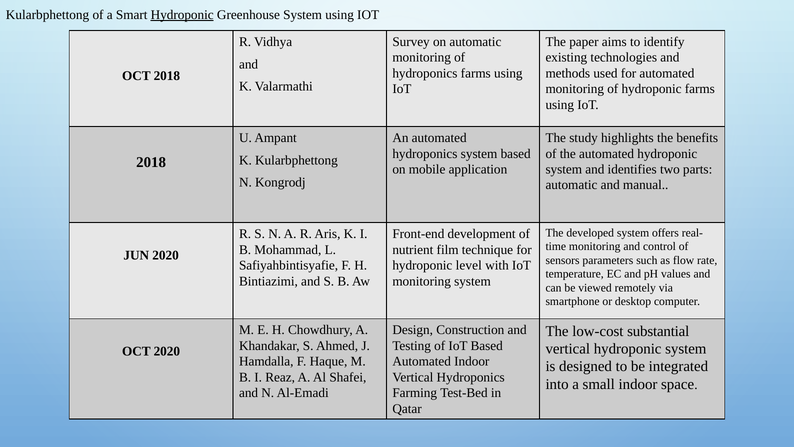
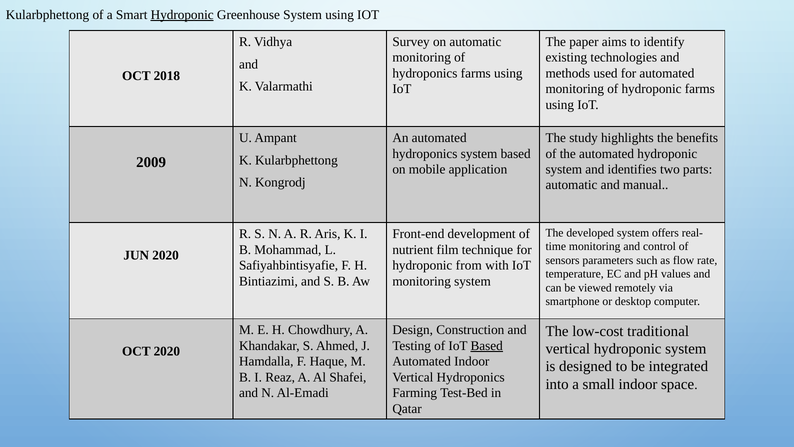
2018 at (151, 162): 2018 -> 2009
level: level -> from
substantial: substantial -> traditional
Based at (487, 346) underline: none -> present
